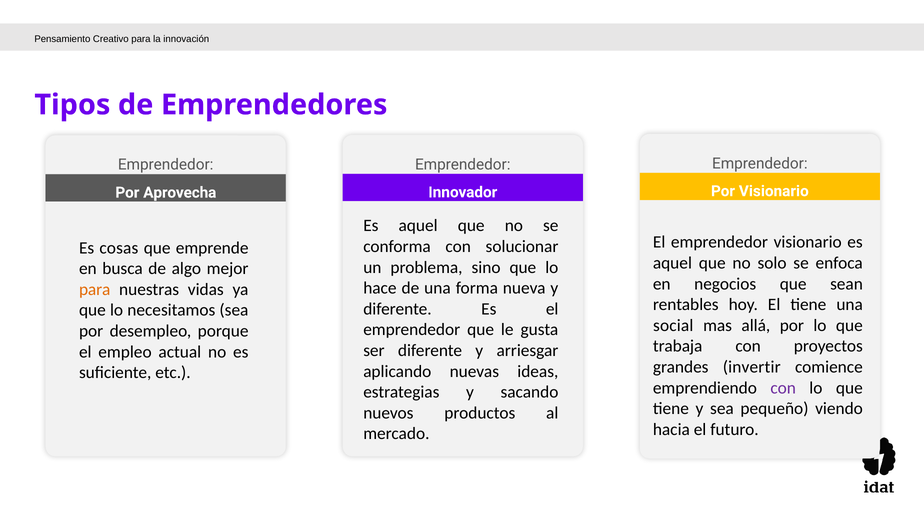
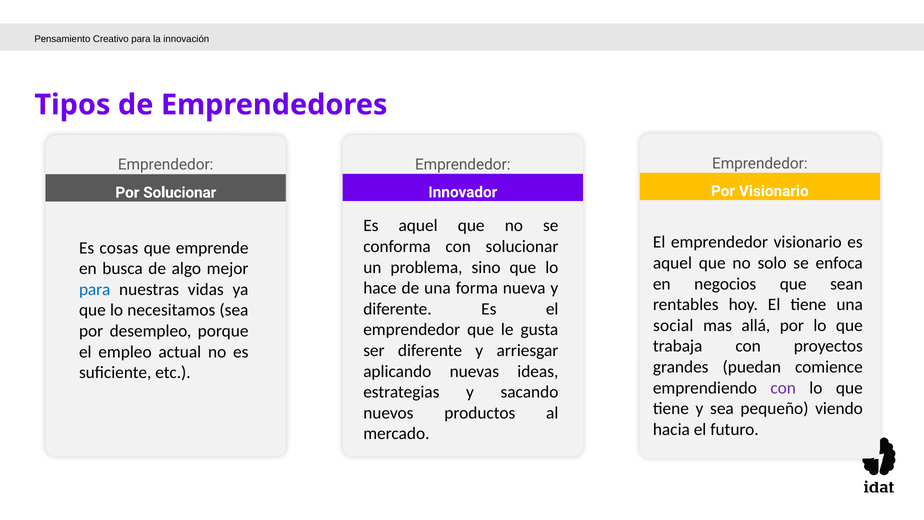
Por Aprovecha: Aprovecha -> Solucionar
para at (95, 289) colour: orange -> blue
invertir: invertir -> puedan
